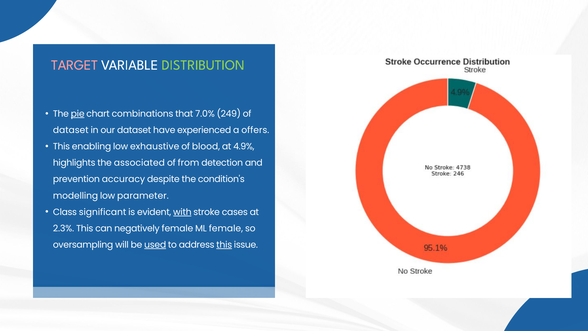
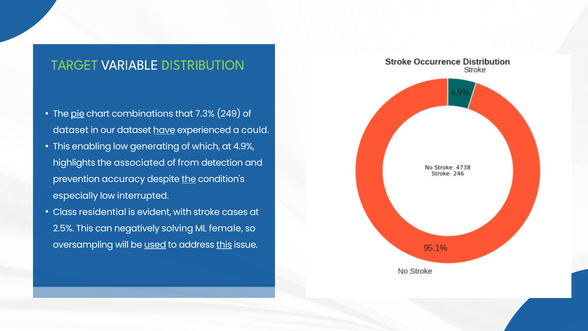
TARGET colour: pink -> light green
7.0%: 7.0% -> 7.3%
have underline: none -> present
offers: offers -> could
exhaustive: exhaustive -> generating
blood: blood -> which
the at (189, 179) underline: none -> present
modelling: modelling -> especially
parameter: parameter -> interrupted
significant: significant -> residential
with underline: present -> none
2.3%: 2.3% -> 2.5%
negatively female: female -> solving
